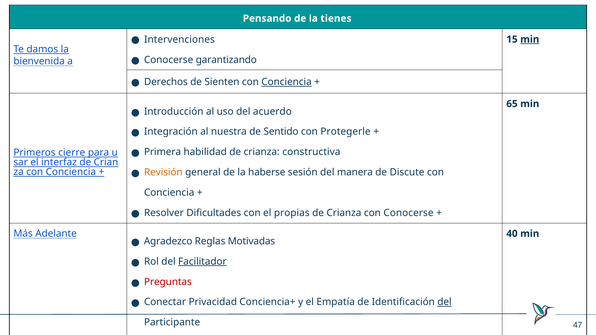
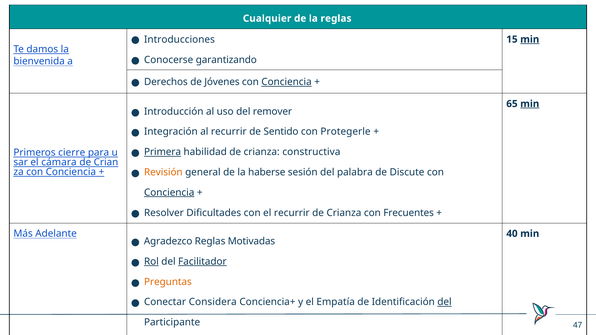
Pensando: Pensando -> Cualquier
la tienes: tienes -> reglas
Intervenciones: Intervenciones -> Introducciones
Sienten: Sienten -> Jóvenes
min at (530, 104) underline: none -> present
acuerdo: acuerdo -> remover
al nuestra: nuestra -> recurrir
Primera underline: none -> present
interfaz: interfaz -> cámara
manera: manera -> palabra
Conciencia at (169, 193) underline: none -> present
el propias: propias -> recurrir
con Conocerse: Conocerse -> Frecuentes
Rol underline: none -> present
Preguntas colour: red -> orange
Privacidad: Privacidad -> Considera
